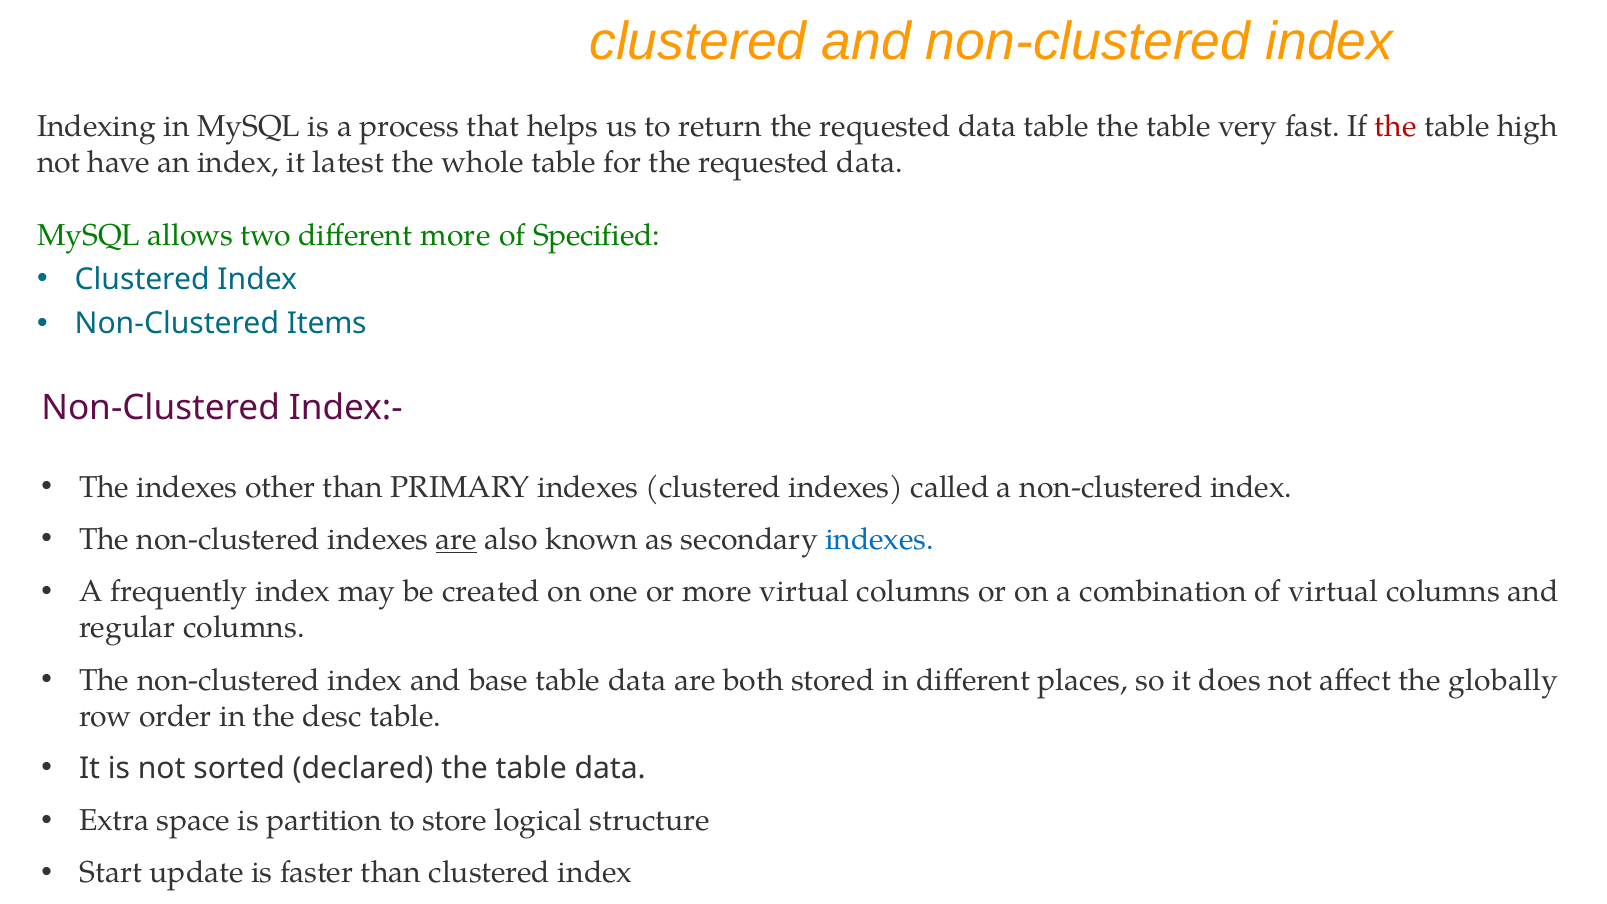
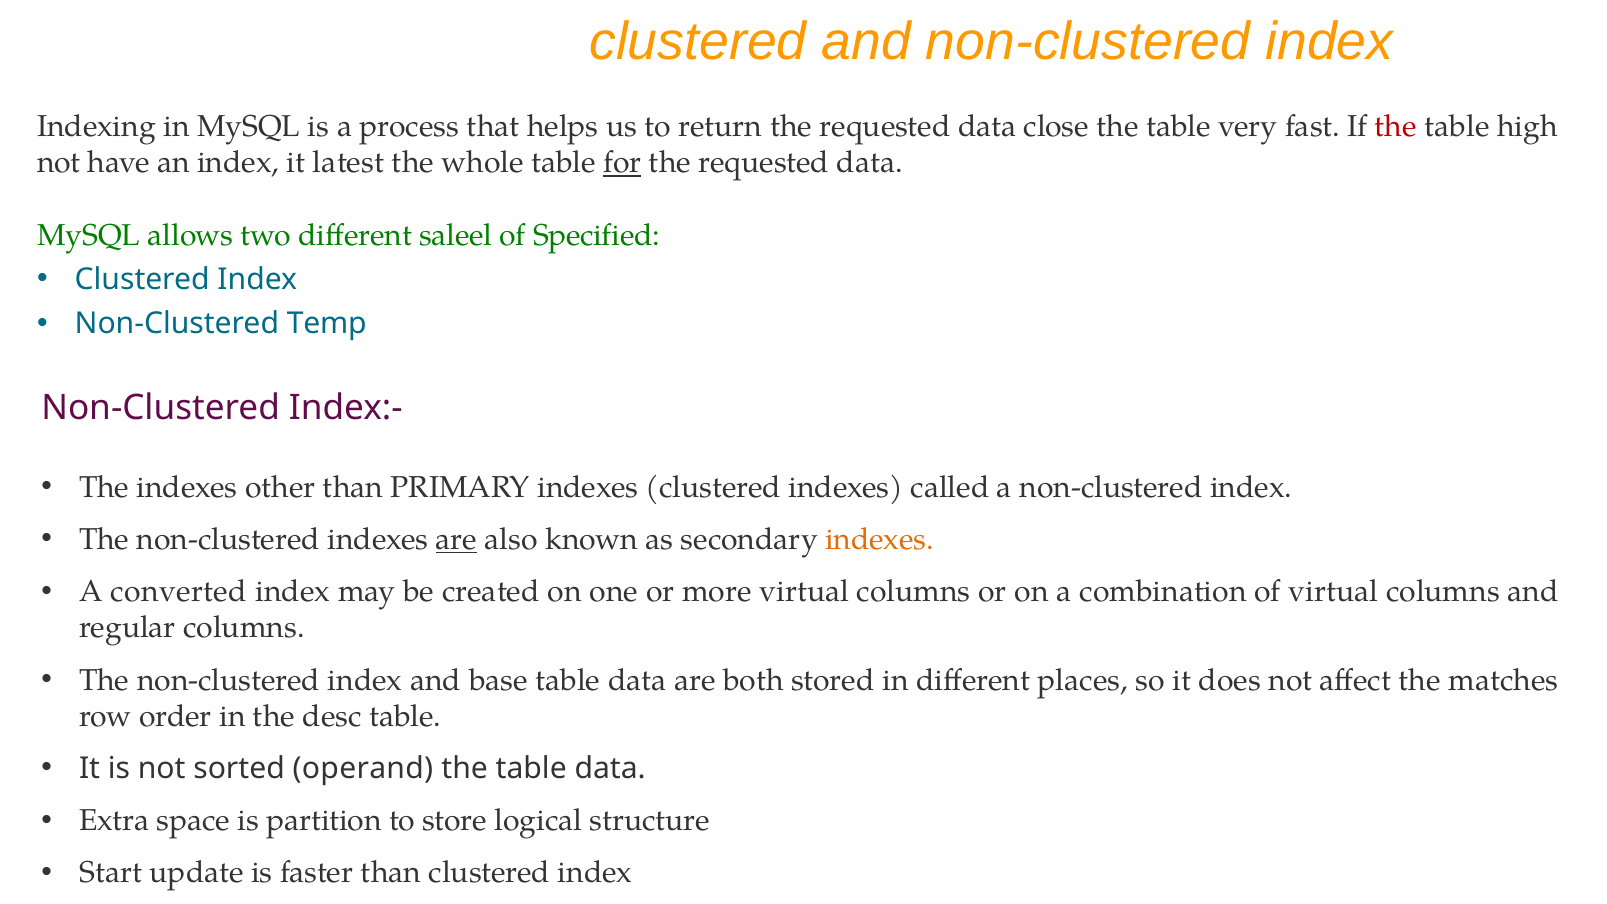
data table: table -> close
for underline: none -> present
different more: more -> saleel
Items: Items -> Temp
indexes at (880, 540) colour: blue -> orange
frequently: frequently -> converted
globally: globally -> matches
declared: declared -> operand
